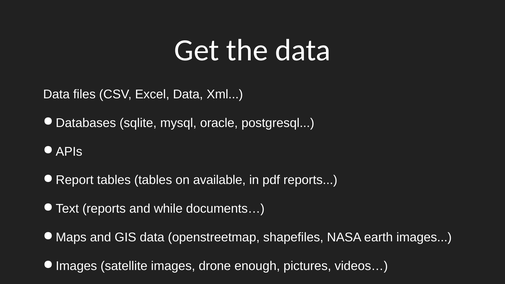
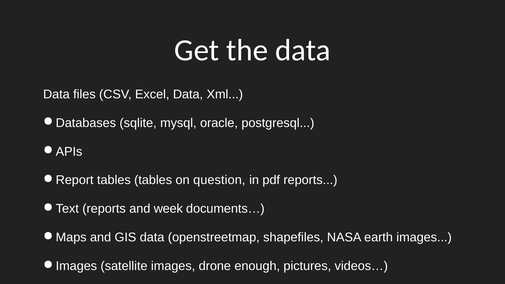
available: available -> question
while: while -> week
